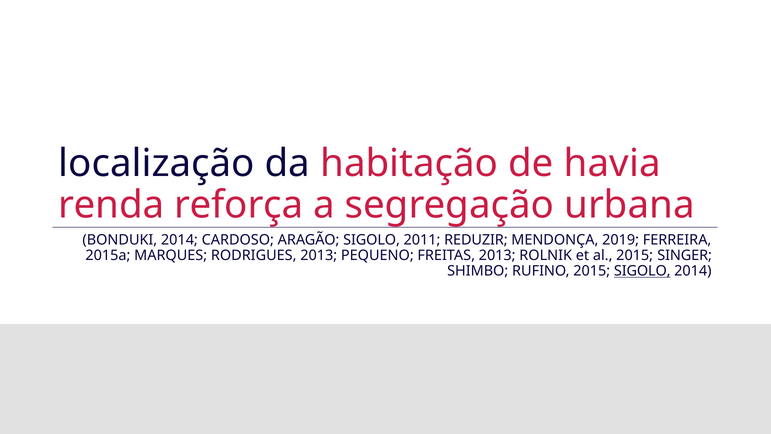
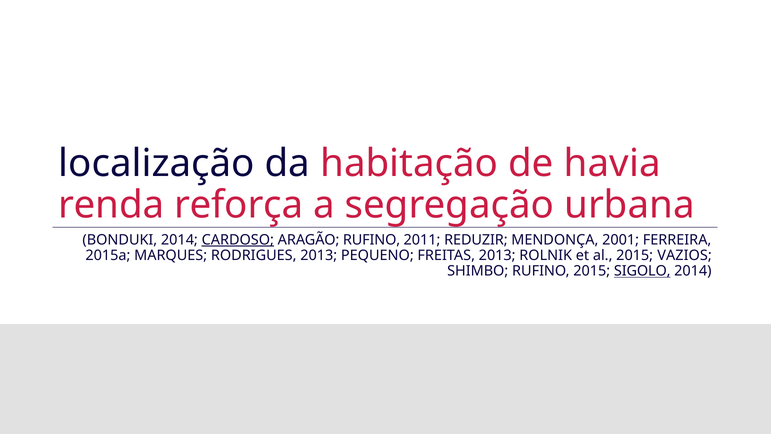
CARDOSO underline: none -> present
ARAGÃO SIGOLO: SIGOLO -> RUFINO
2019: 2019 -> 2001
SINGER: SINGER -> VAZIOS
